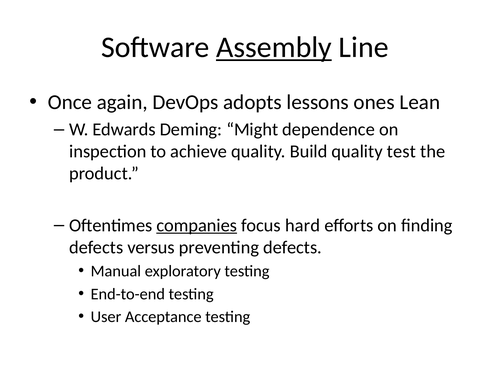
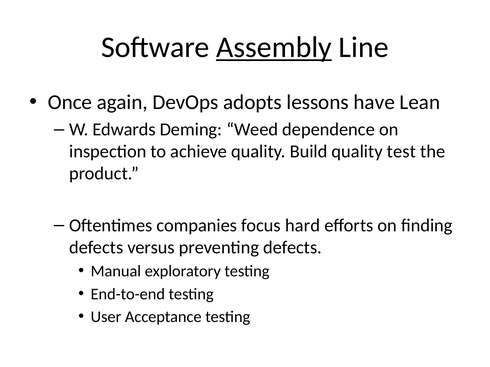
ones: ones -> have
Might: Might -> Weed
companies underline: present -> none
